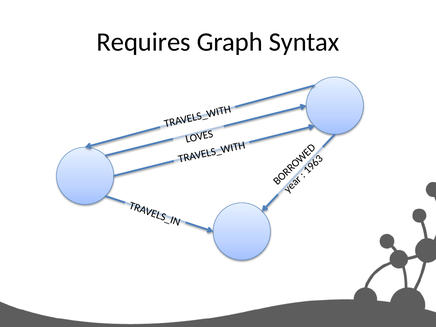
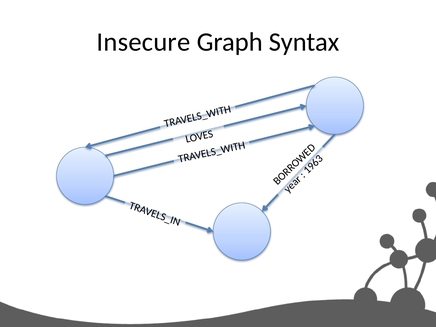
Requires: Requires -> Insecure
